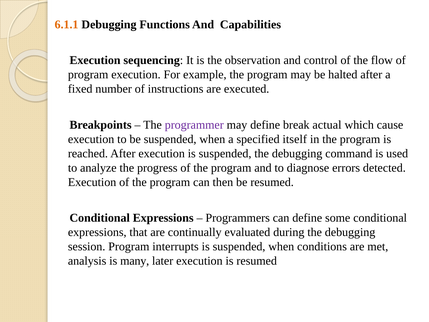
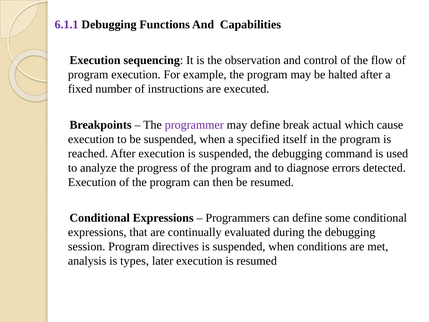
6.1.1 colour: orange -> purple
interrupts: interrupts -> directives
many: many -> types
